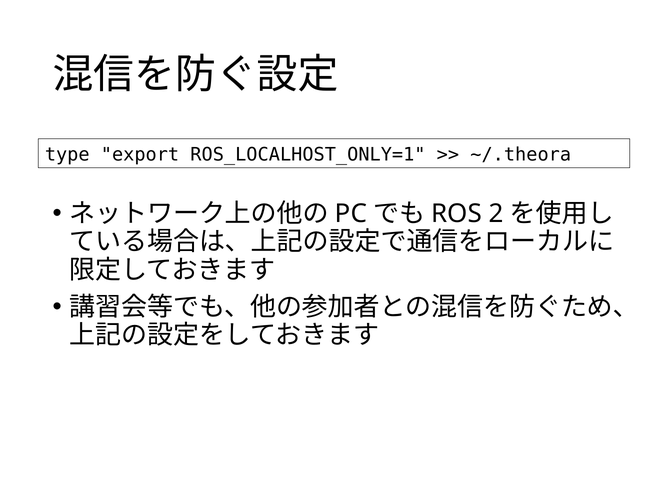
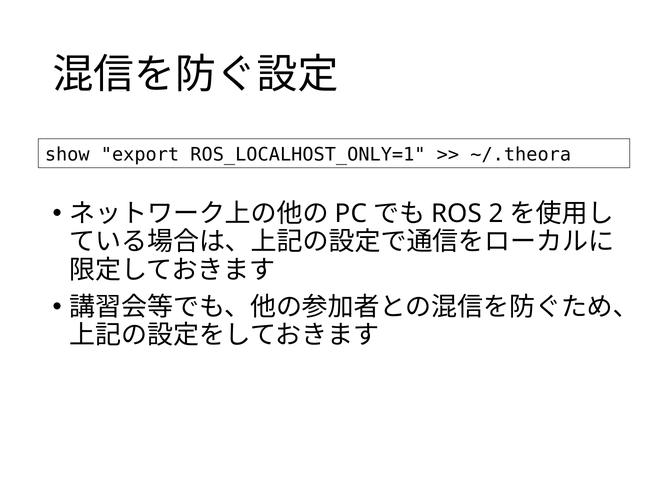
type: type -> show
